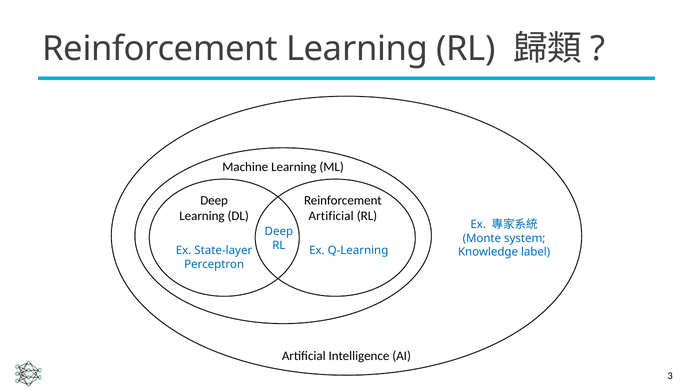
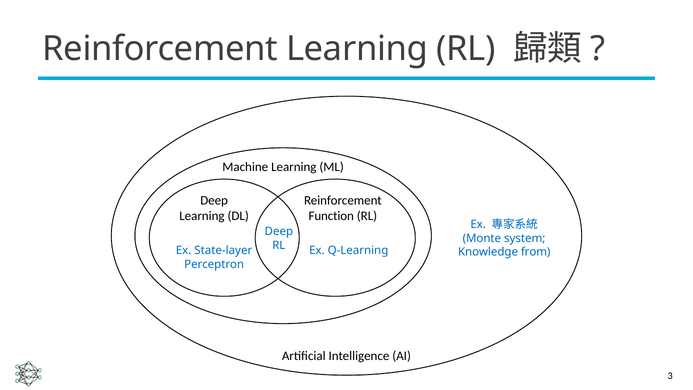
Artificial at (331, 216): Artificial -> Function
label: label -> from
